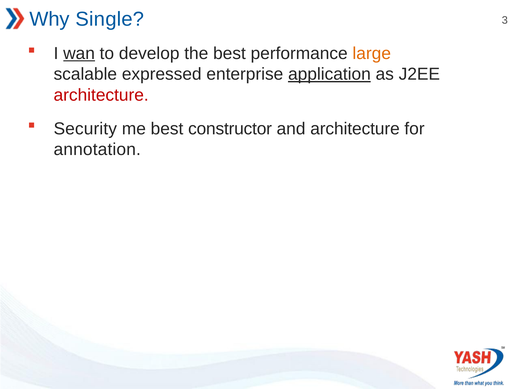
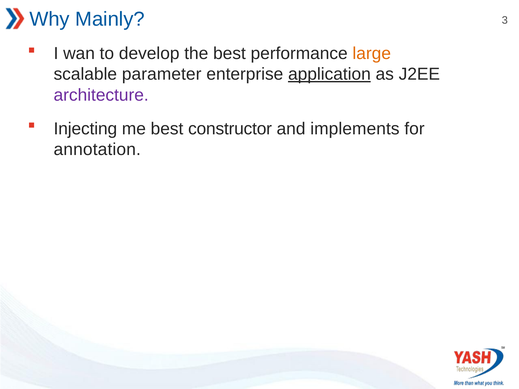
Single: Single -> Mainly
wan underline: present -> none
expressed: expressed -> parameter
architecture at (101, 95) colour: red -> purple
Security: Security -> Injecting
and architecture: architecture -> implements
